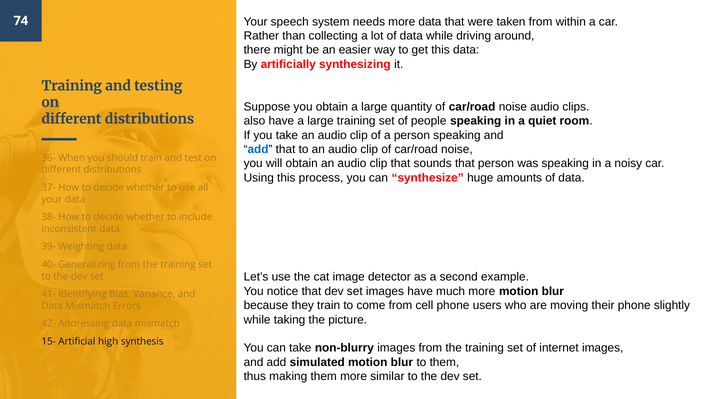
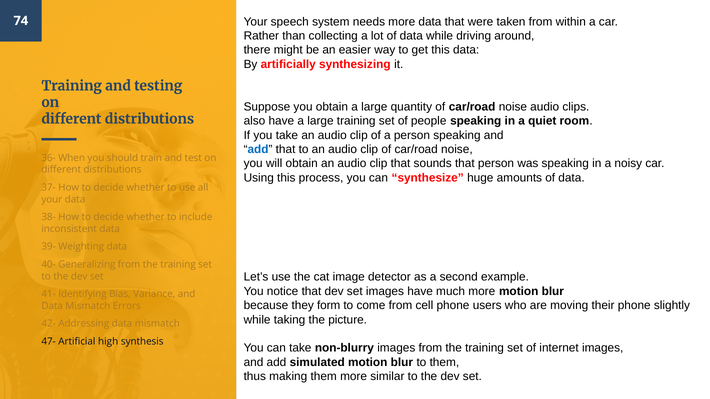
they train: train -> form
15-: 15- -> 47-
